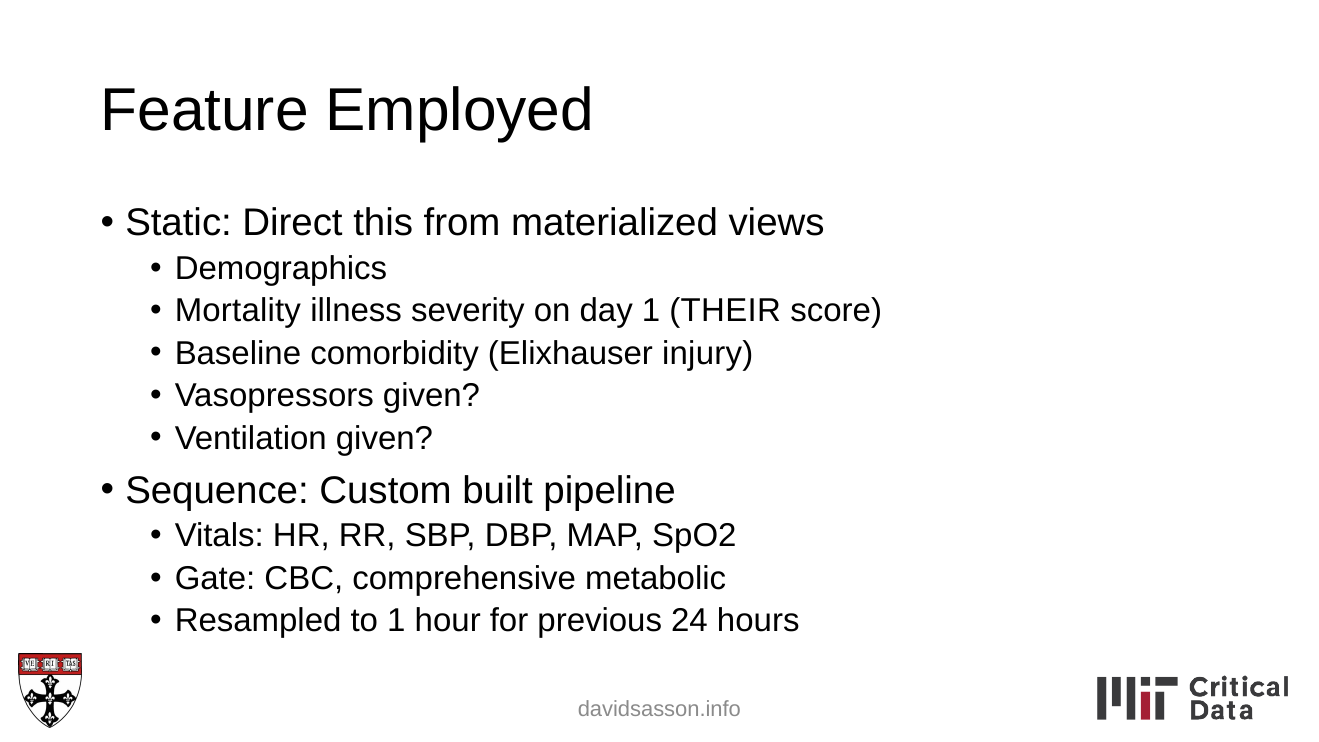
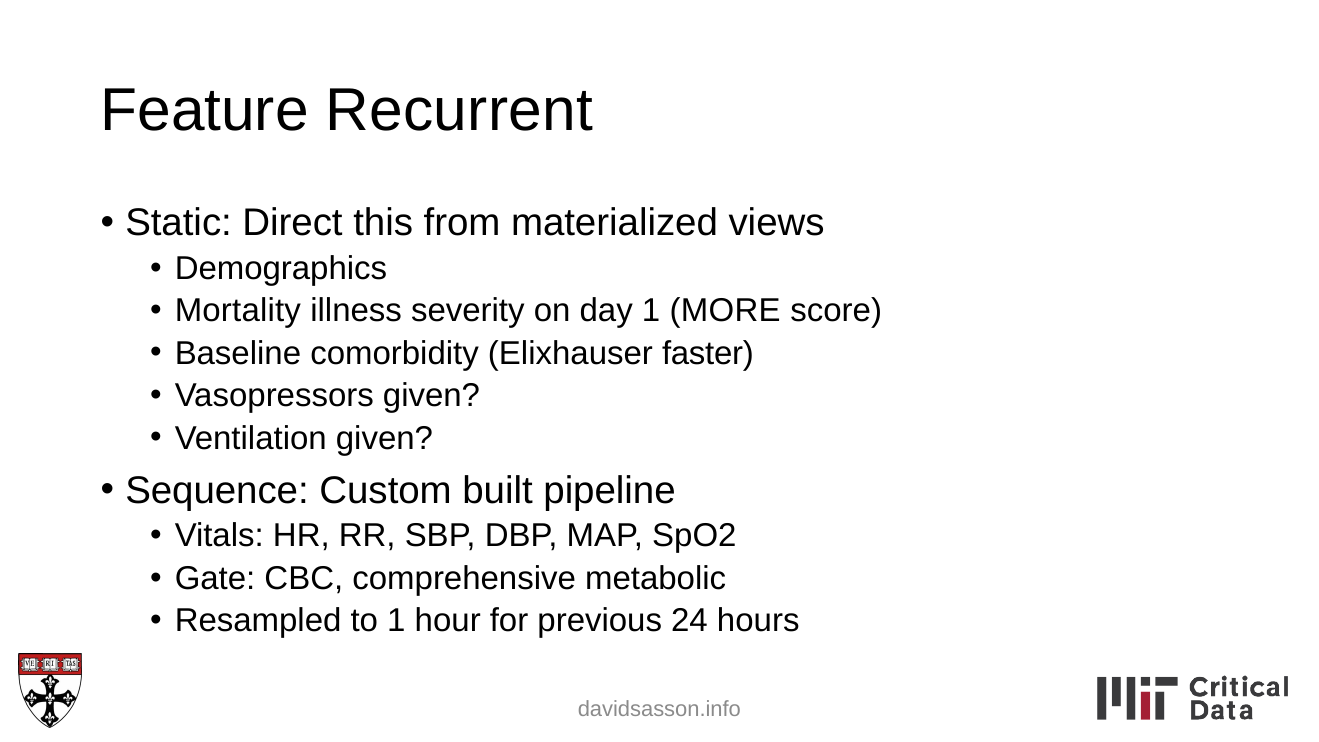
Employed: Employed -> Recurrent
THEIR: THEIR -> MORE
injury: injury -> faster
